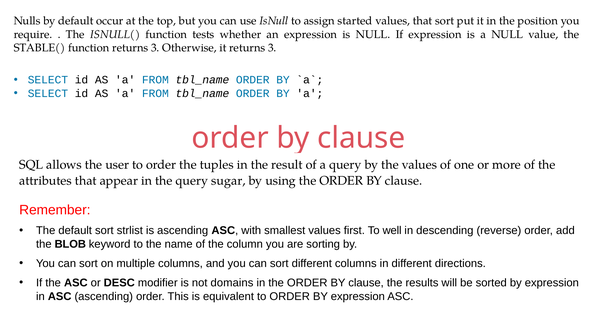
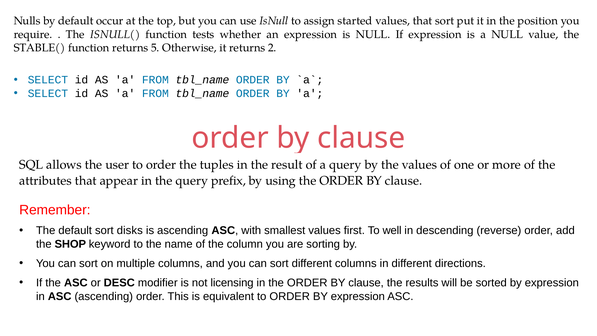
function returns 3: 3 -> 5
it returns 3: 3 -> 2
sugar: sugar -> prefix
strlist: strlist -> disks
BLOB: BLOB -> SHOP
domains: domains -> licensing
